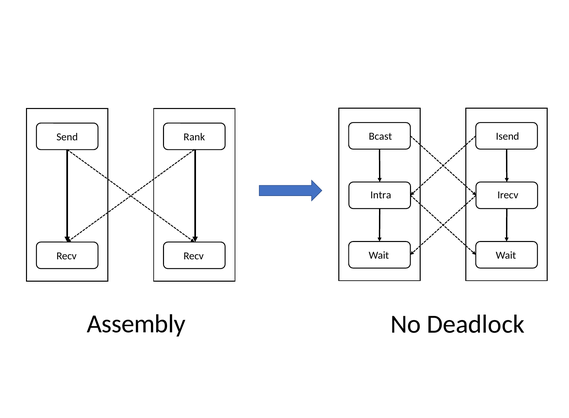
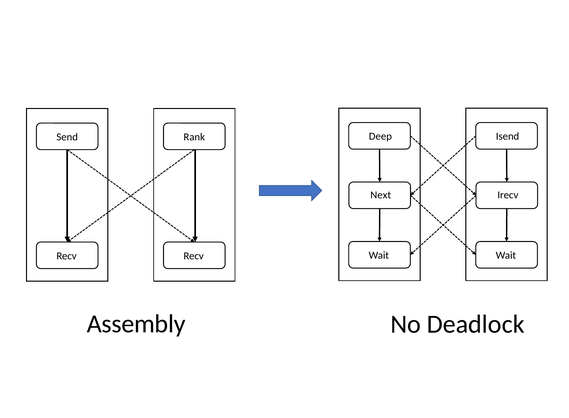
Bcast: Bcast -> Deep
Intra: Intra -> Next
